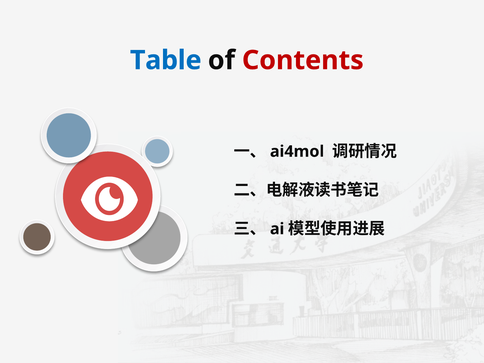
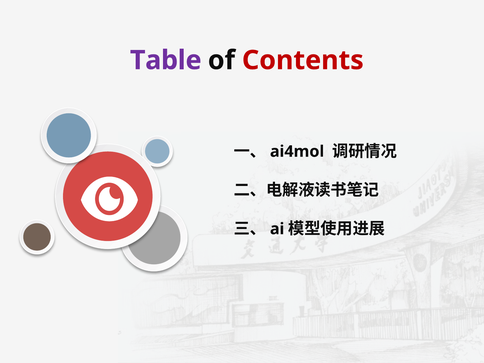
Table colour: blue -> purple
